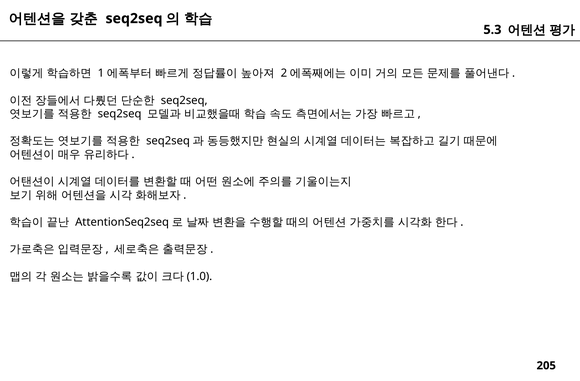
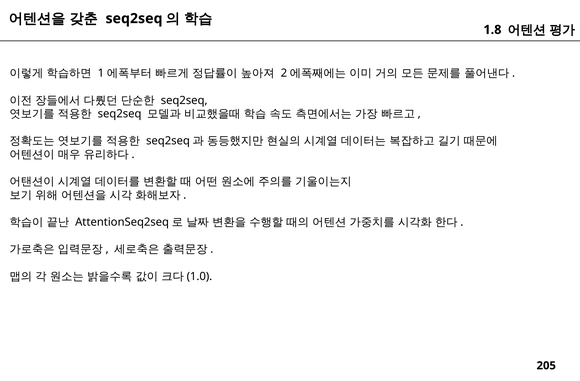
5.3: 5.3 -> 1.8
